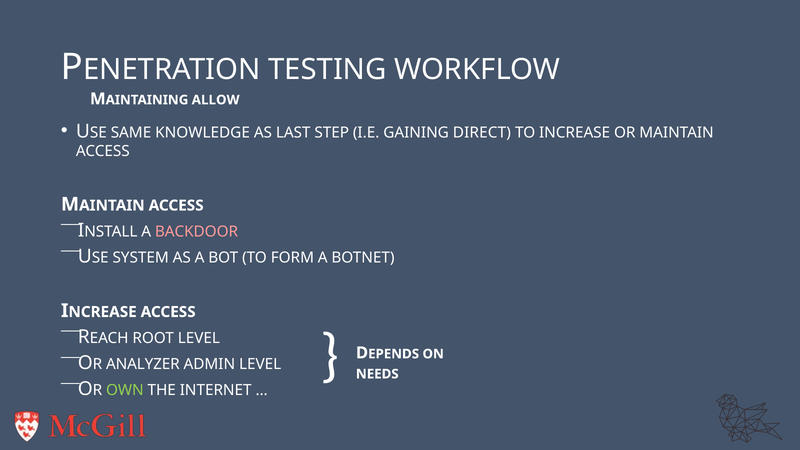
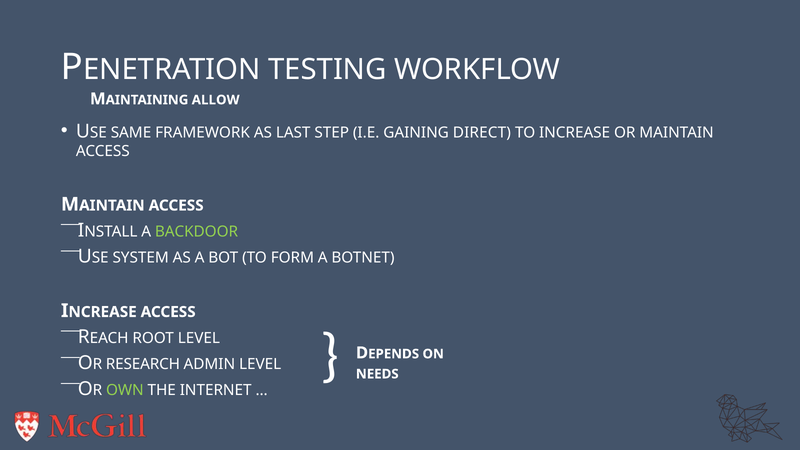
KNOWLEDGE: KNOWLEDGE -> FRAMEWORK
BACKDOOR colour: pink -> light green
ANALYZER: ANALYZER -> RESEARCH
